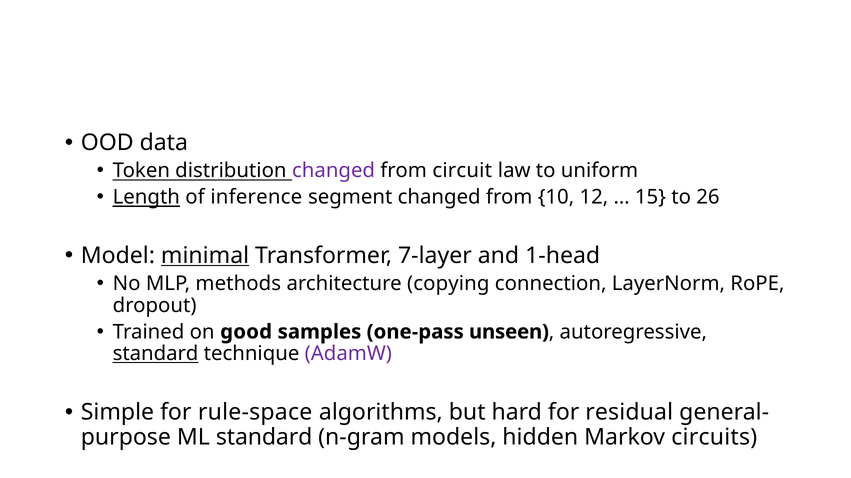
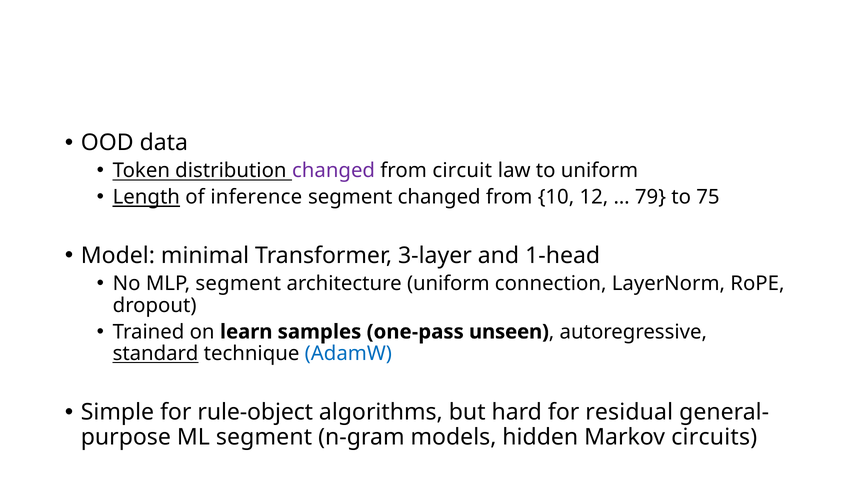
15: 15 -> 79
26: 26 -> 75
minimal underline: present -> none
7-layer: 7-layer -> 3-layer
MLP methods: methods -> segment
architecture copying: copying -> uniform
good: good -> learn
AdamW colour: purple -> blue
rule-space: rule-space -> rule-object
ML standard: standard -> segment
